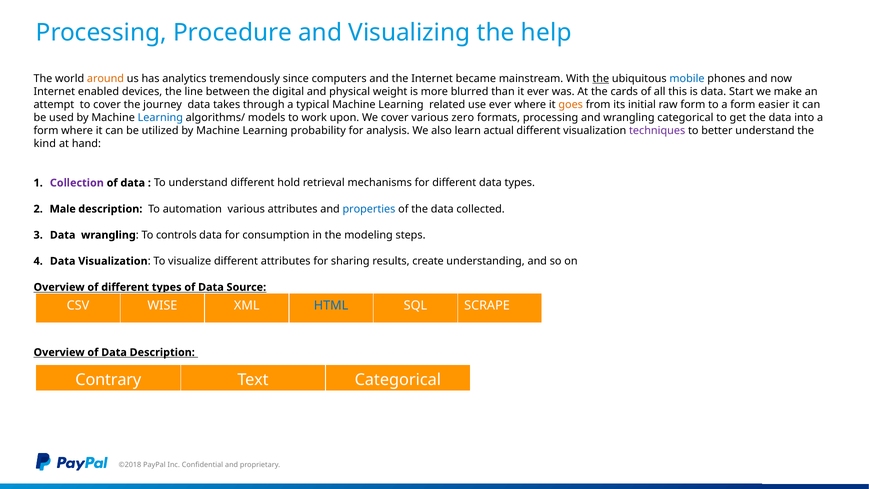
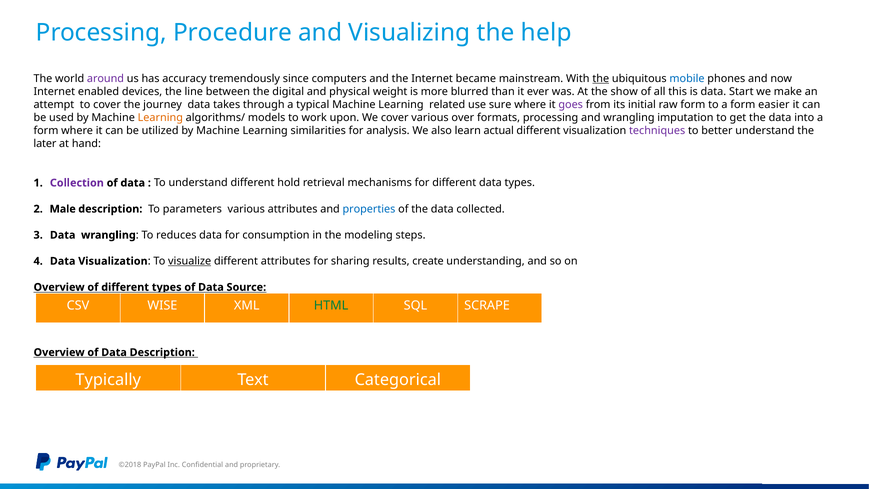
around colour: orange -> purple
analytics: analytics -> accuracy
cards: cards -> show
use ever: ever -> sure
goes colour: orange -> purple
Learning at (160, 118) colour: blue -> orange
zero: zero -> over
wrangling categorical: categorical -> imputation
probability: probability -> similarities
kind: kind -> later
automation: automation -> parameters
controls: controls -> reduces
visualize underline: none -> present
HTML colour: blue -> green
Contrary: Contrary -> Typically
